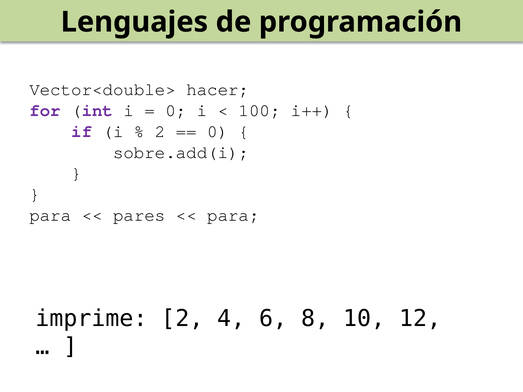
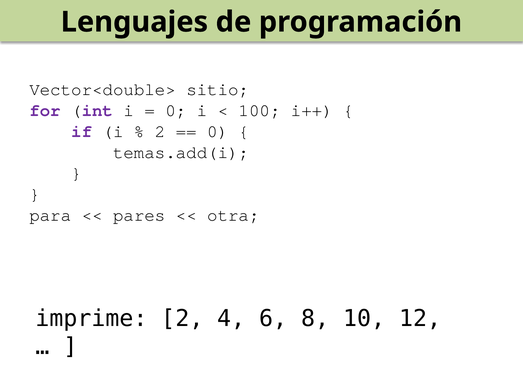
hacer: hacer -> sitio
sobre.add(i: sobre.add(i -> temas.add(i
para at (233, 215): para -> otra
